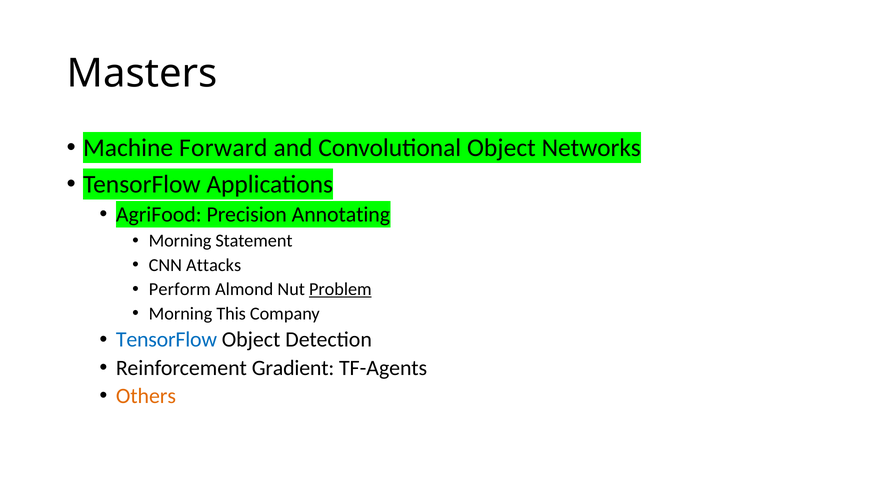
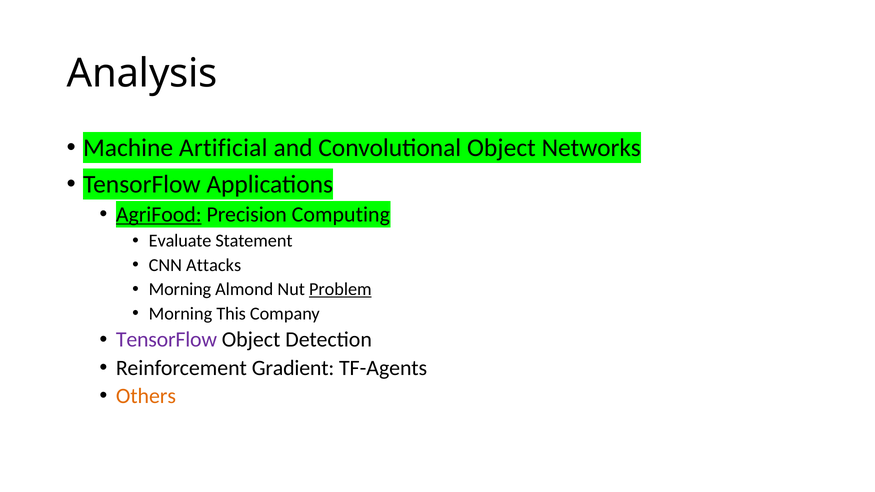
Masters: Masters -> Analysis
Forward: Forward -> Artificial
AgriFood underline: none -> present
Annotating: Annotating -> Computing
Morning at (180, 241): Morning -> Evaluate
Perform at (180, 289): Perform -> Morning
TensorFlow at (166, 340) colour: blue -> purple
